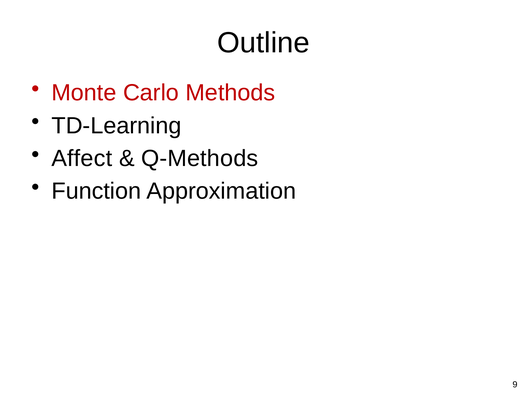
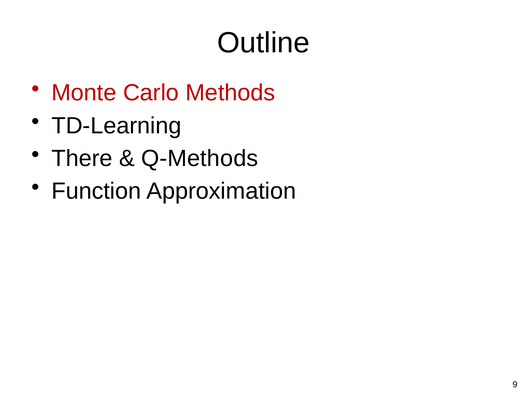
Affect: Affect -> There
